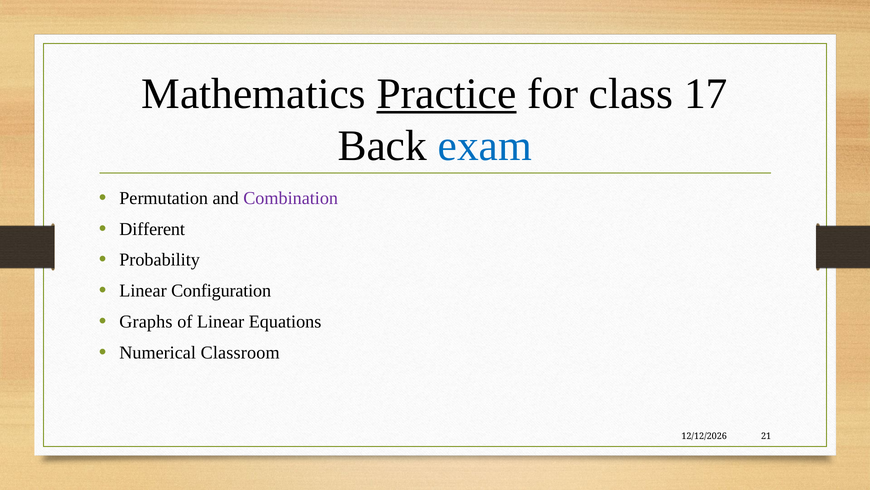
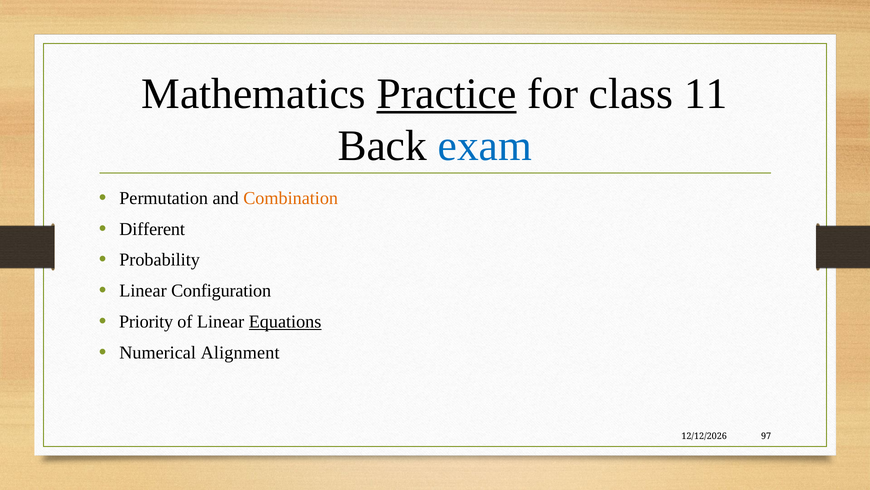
17: 17 -> 11
Combination colour: purple -> orange
Graphs: Graphs -> Priority
Equations underline: none -> present
Classroom: Classroom -> Alignment
21: 21 -> 97
